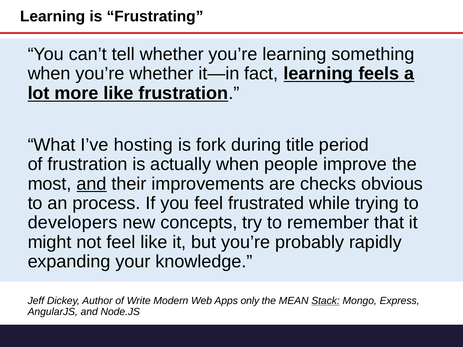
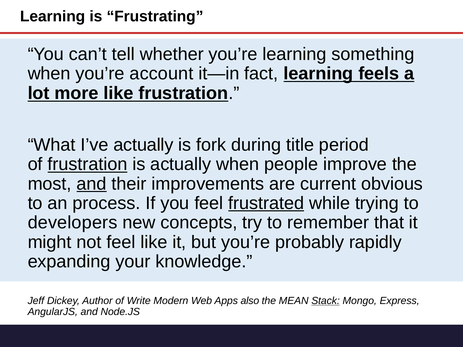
you’re whether: whether -> account
I’ve hosting: hosting -> actually
frustration at (88, 164) underline: none -> present
checks: checks -> current
frustrated underline: none -> present
only: only -> also
